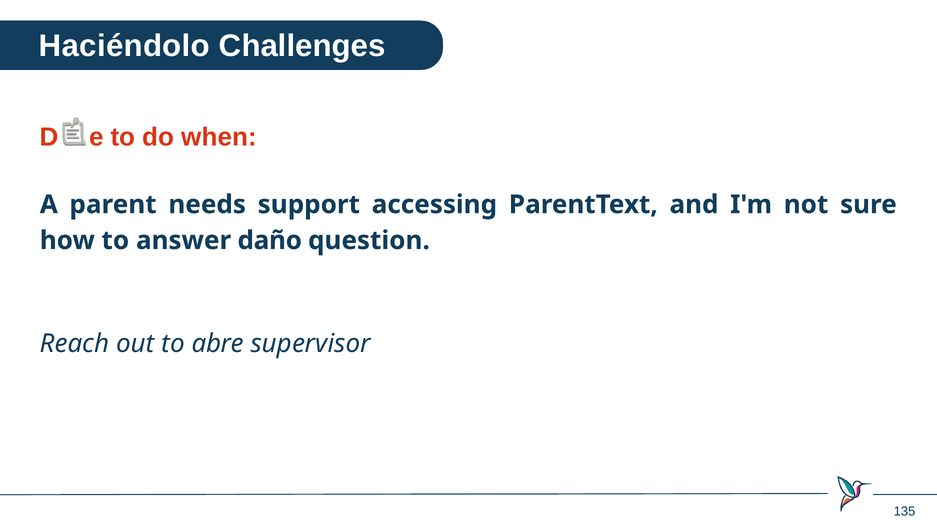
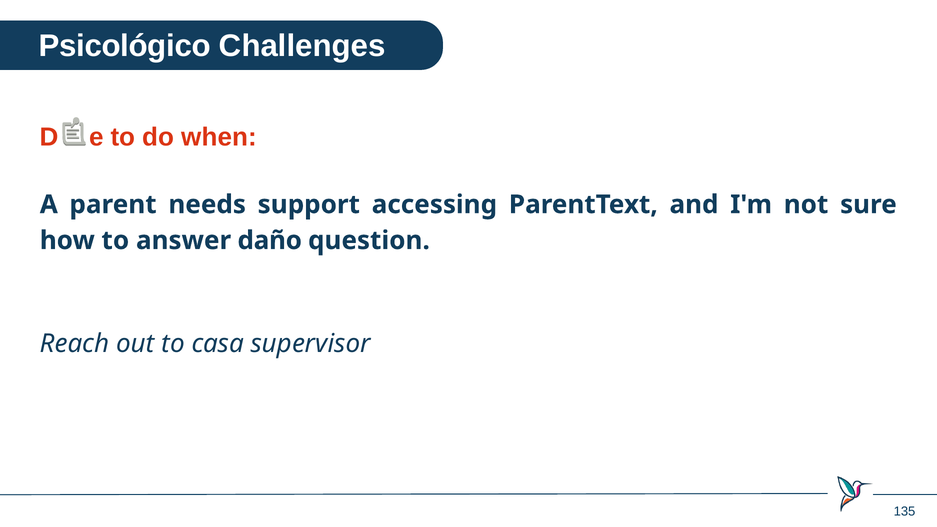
Haciéndolo: Haciéndolo -> Psicológico
abre: abre -> casa
